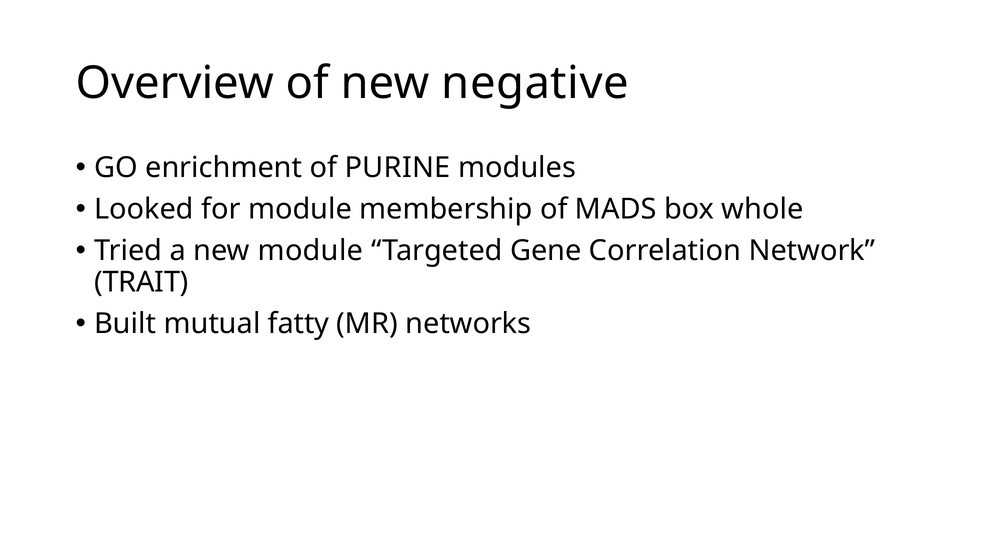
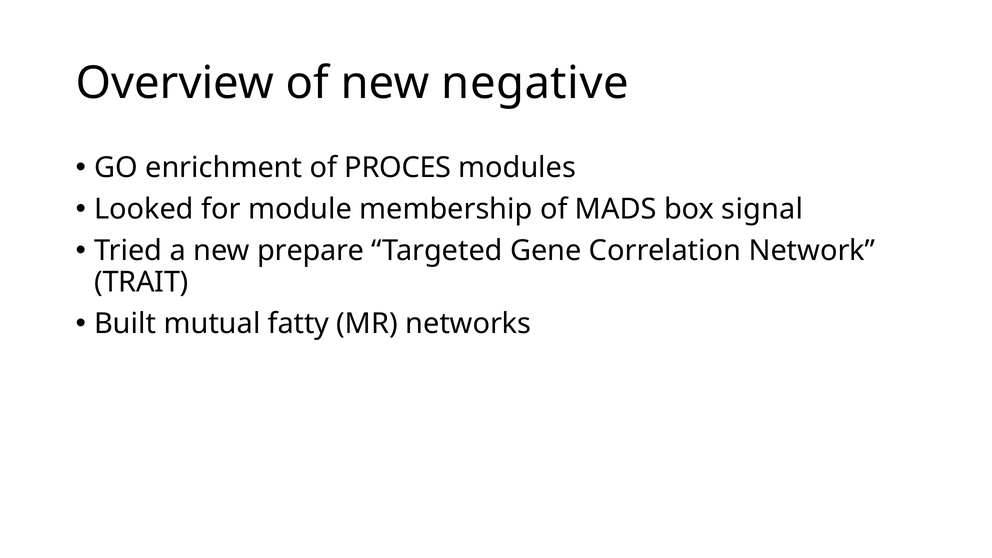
PURINE: PURINE -> PROCES
whole: whole -> signal
new module: module -> prepare
